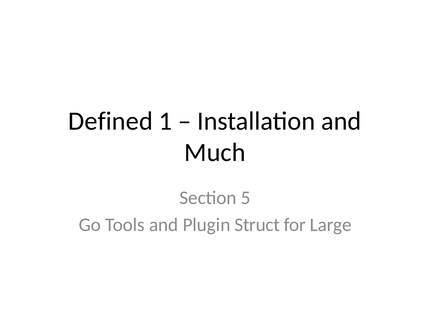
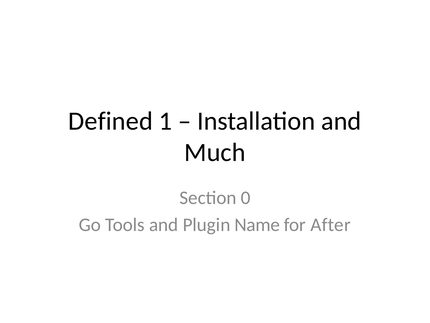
5: 5 -> 0
Struct: Struct -> Name
Large: Large -> After
